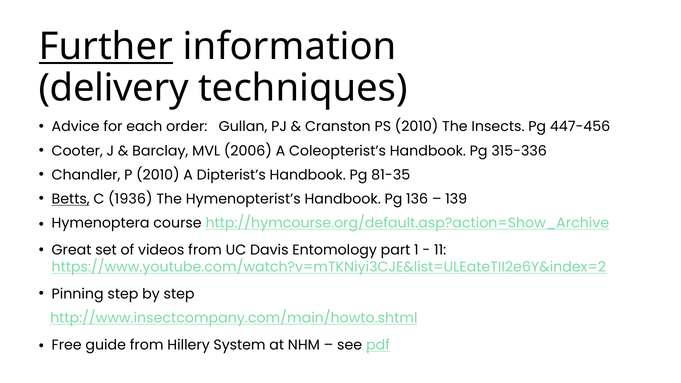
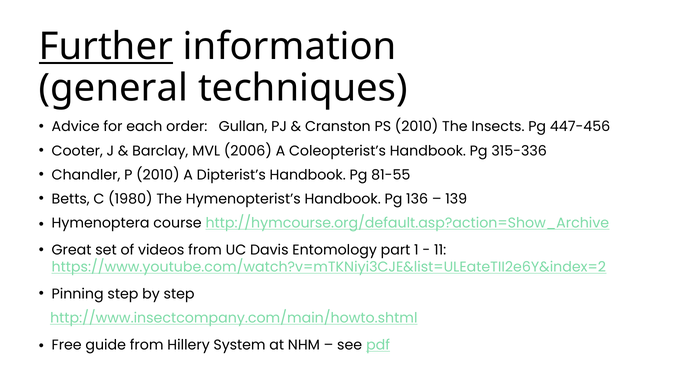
delivery: delivery -> general
81-35: 81-35 -> 81-55
Betts underline: present -> none
1936: 1936 -> 1980
